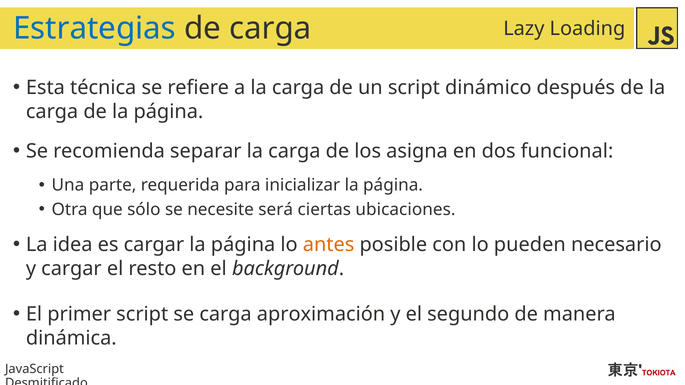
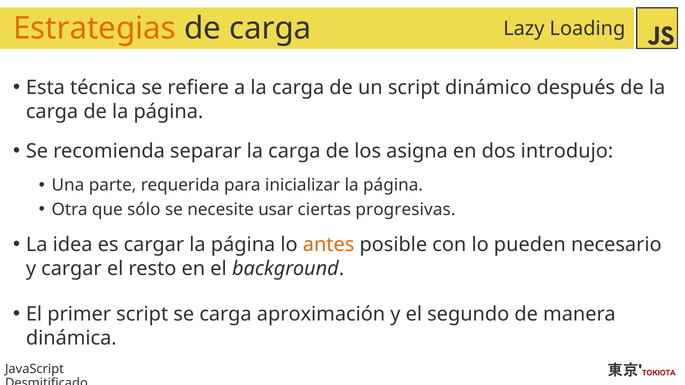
Estrategias colour: blue -> orange
funcional: funcional -> introdujo
será: será -> usar
ubicaciones: ubicaciones -> progresivas
